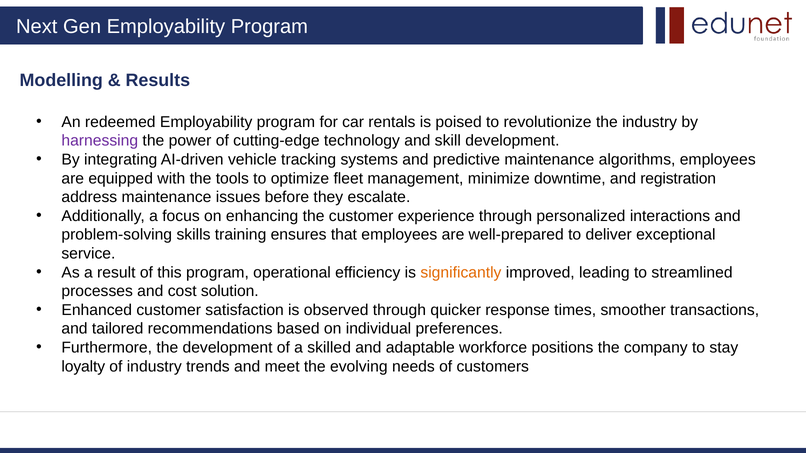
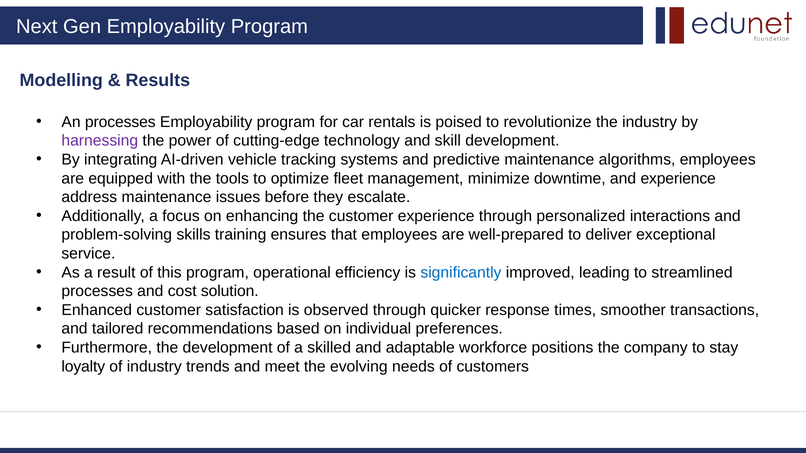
An redeemed: redeemed -> processes
and registration: registration -> experience
significantly colour: orange -> blue
